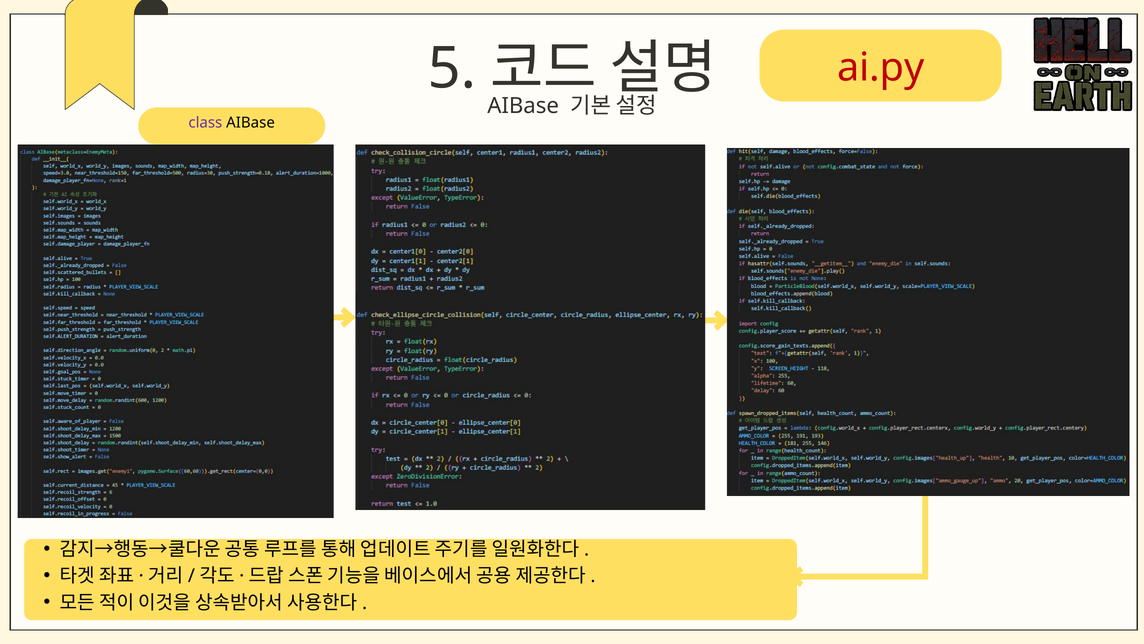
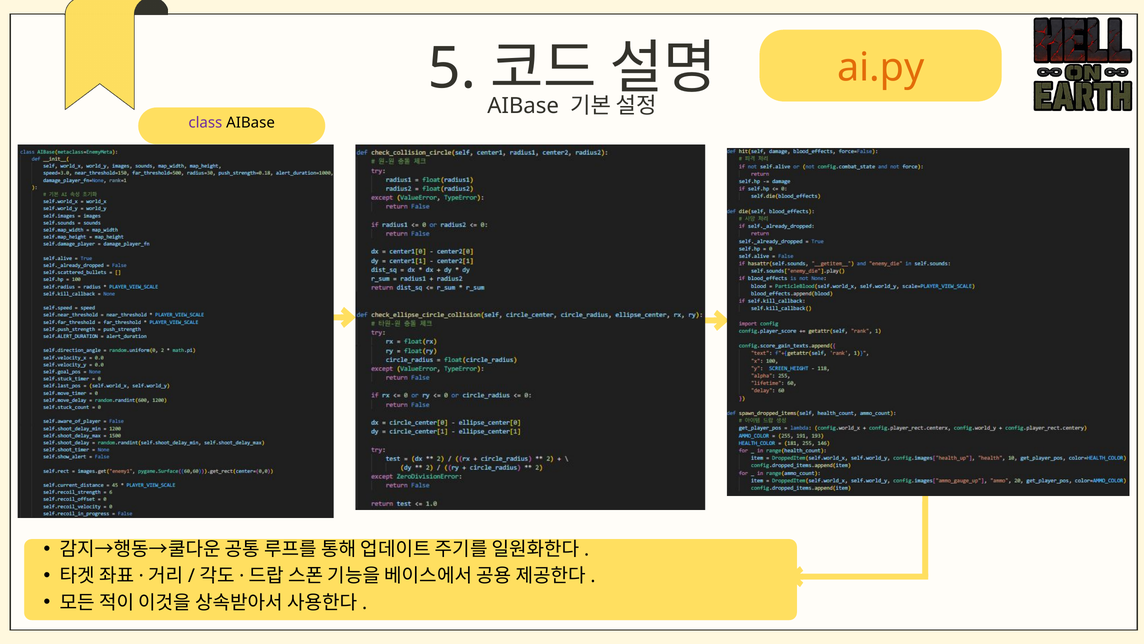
ai.py colour: red -> orange
